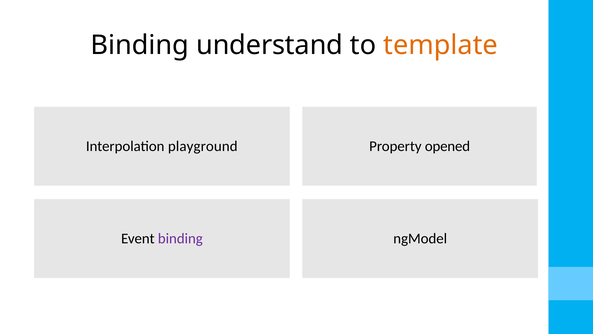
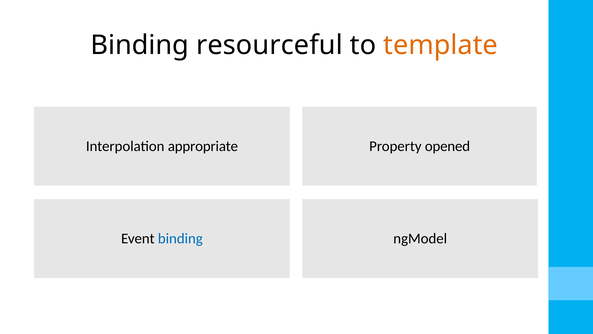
understand: understand -> resourceful
playground: playground -> appropriate
binding at (180, 238) colour: purple -> blue
